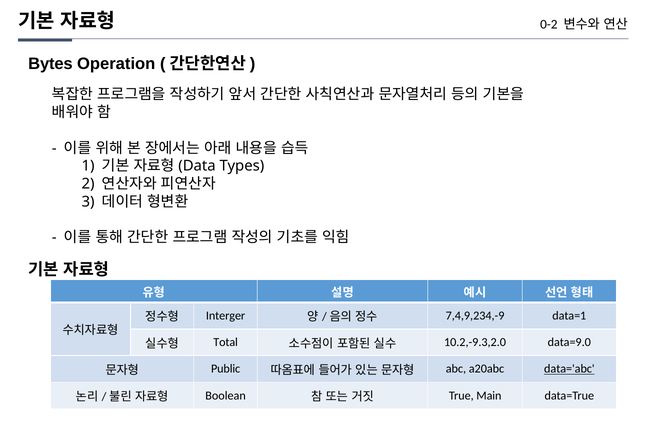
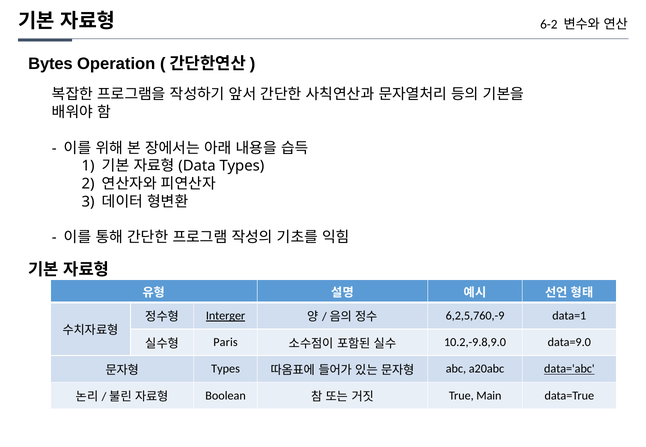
0-2: 0-2 -> 6-2
Interger underline: none -> present
7,4,9,234,-9: 7,4,9,234,-9 -> 6,2,5,760,-9
Total: Total -> Paris
10.2,-9.3,2.0: 10.2,-9.3,2.0 -> 10.2,-9.8,9.0
Public at (226, 369): Public -> Types
